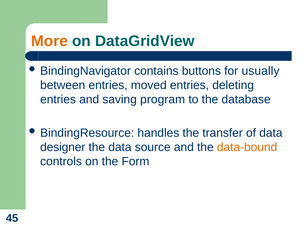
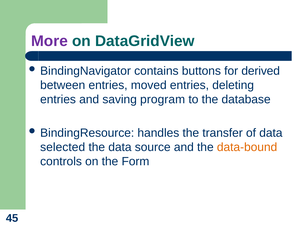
More colour: orange -> purple
usually: usually -> derived
designer: designer -> selected
